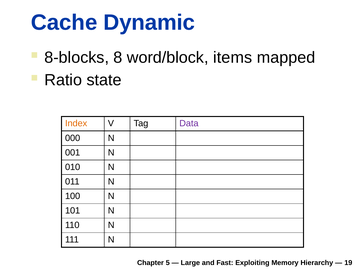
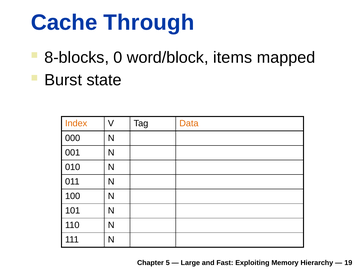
Dynamic: Dynamic -> Through
8: 8 -> 0
Ratio: Ratio -> Burst
Data colour: purple -> orange
